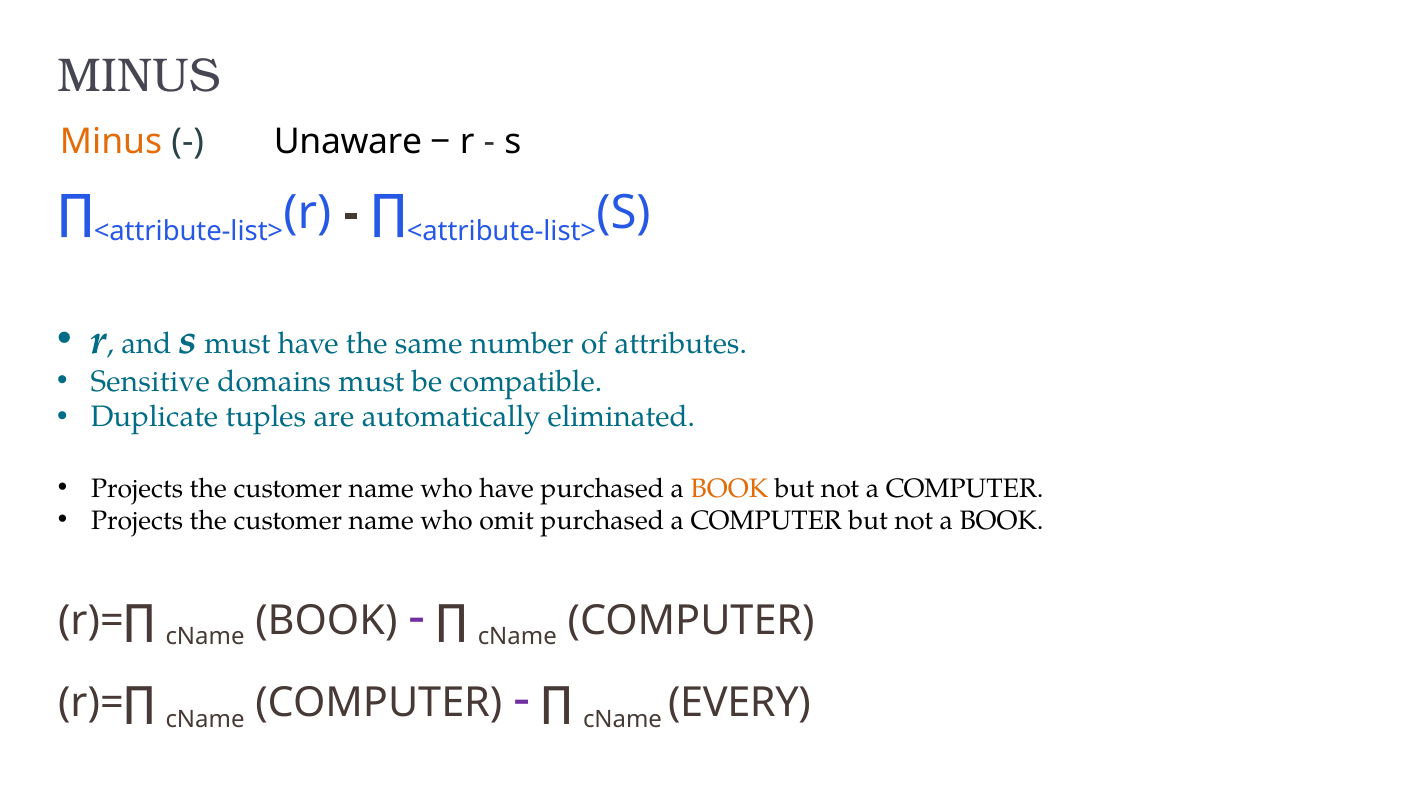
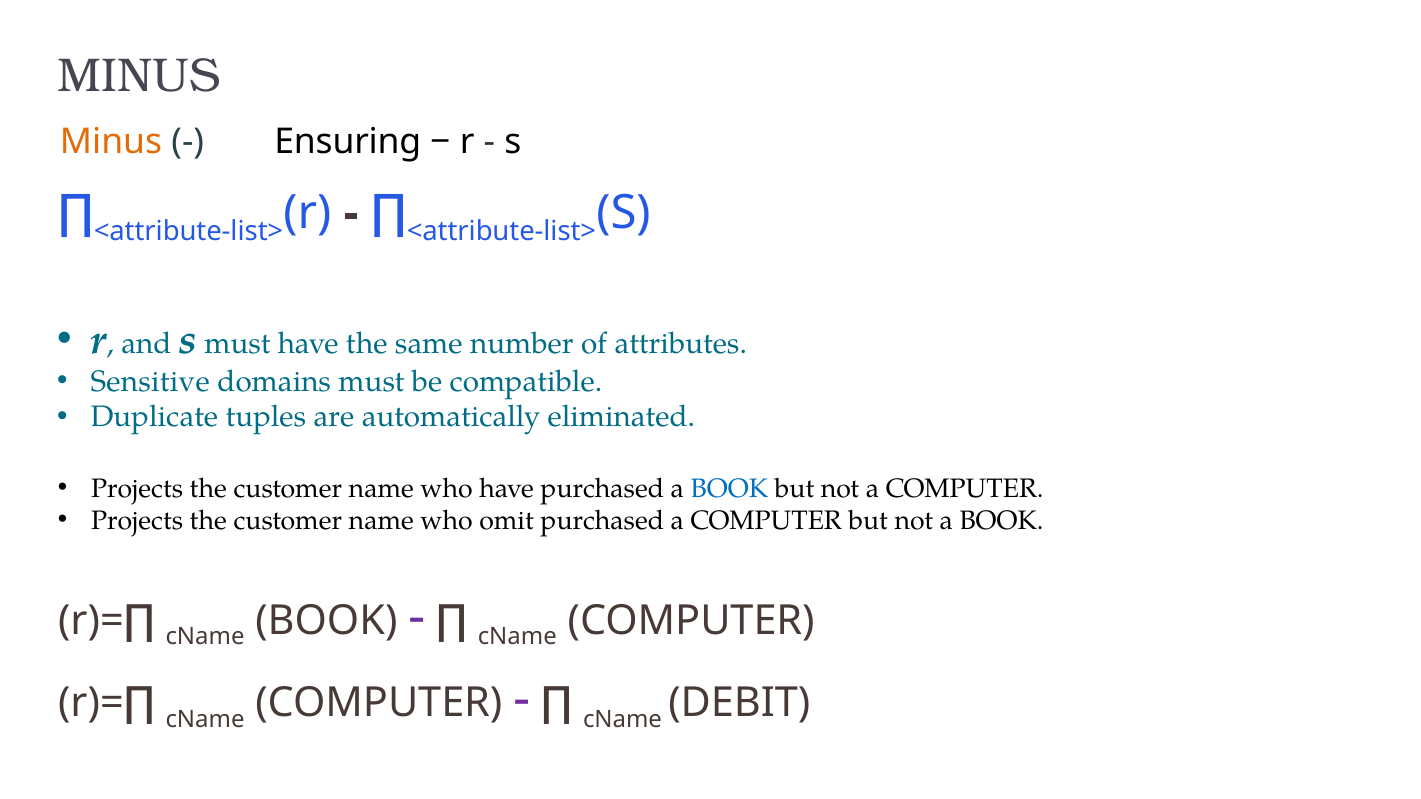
Unaware: Unaware -> Ensuring
BOOK at (729, 489) colour: orange -> blue
EVERY: EVERY -> DEBIT
